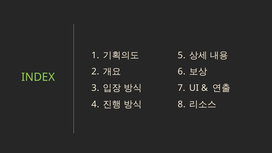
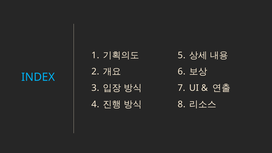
INDEX colour: light green -> light blue
